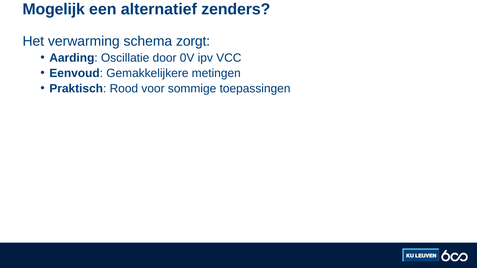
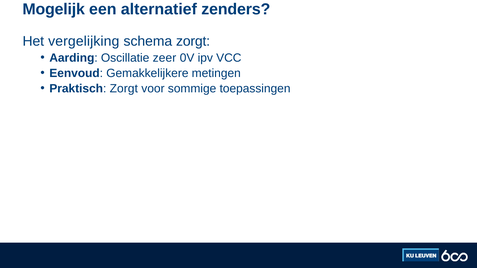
verwarming: verwarming -> vergelijking
door: door -> zeer
Praktisch Rood: Rood -> Zorgt
